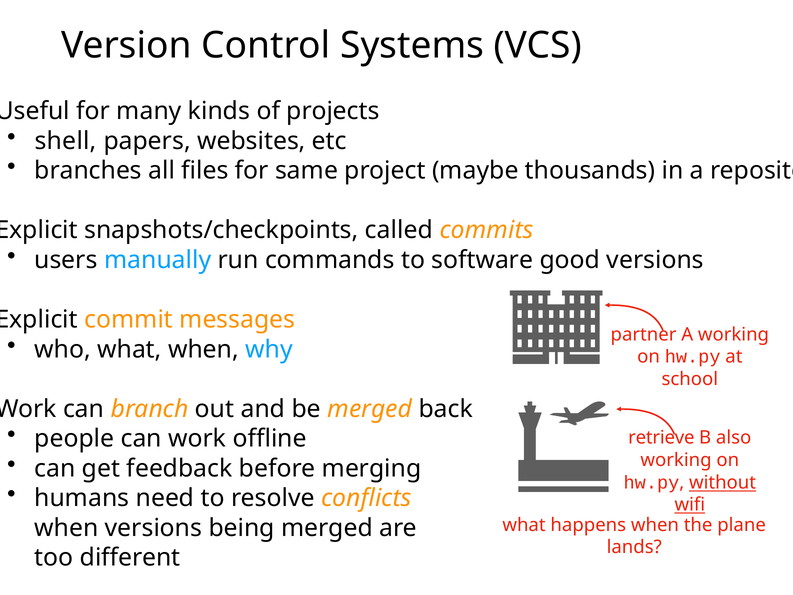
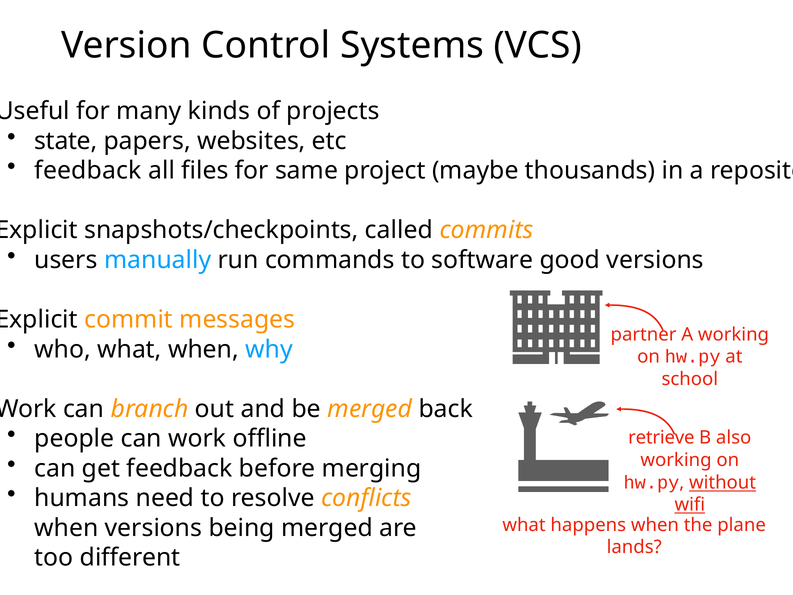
shell: shell -> state
branches at (88, 171): branches -> feedback
